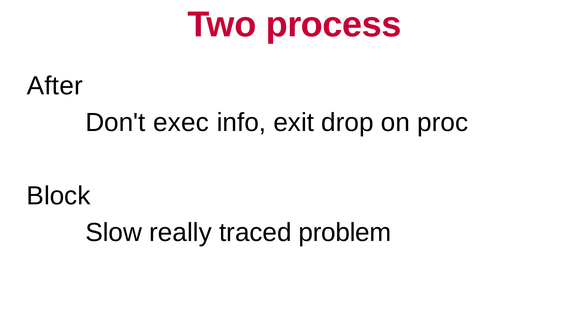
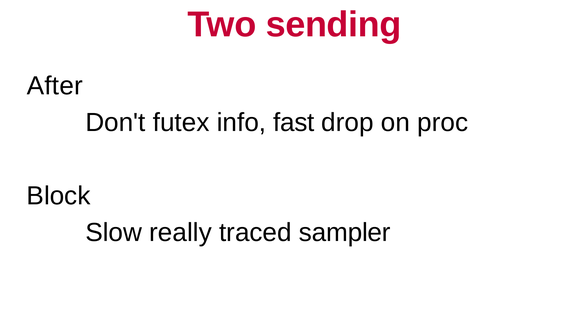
process: process -> sending
exec: exec -> futex
exit: exit -> fast
problem: problem -> sampler
